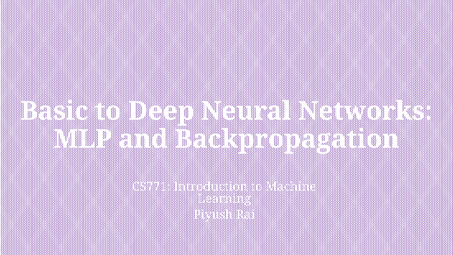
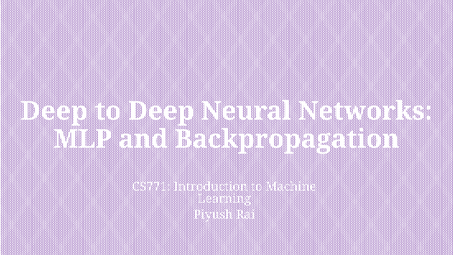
Basic at (54, 111): Basic -> Deep
